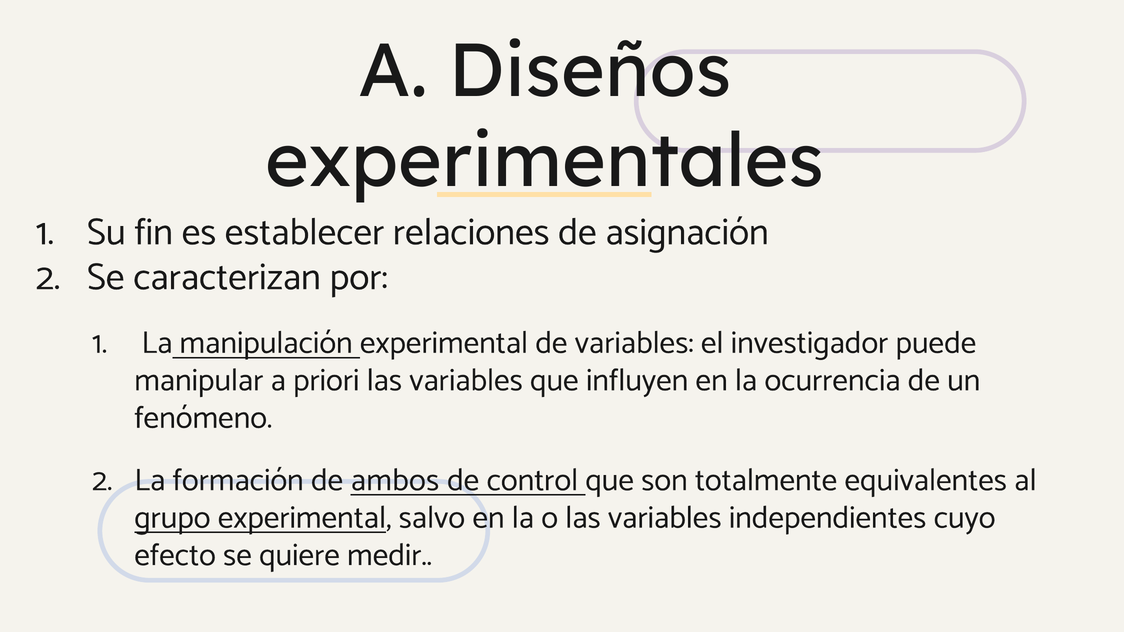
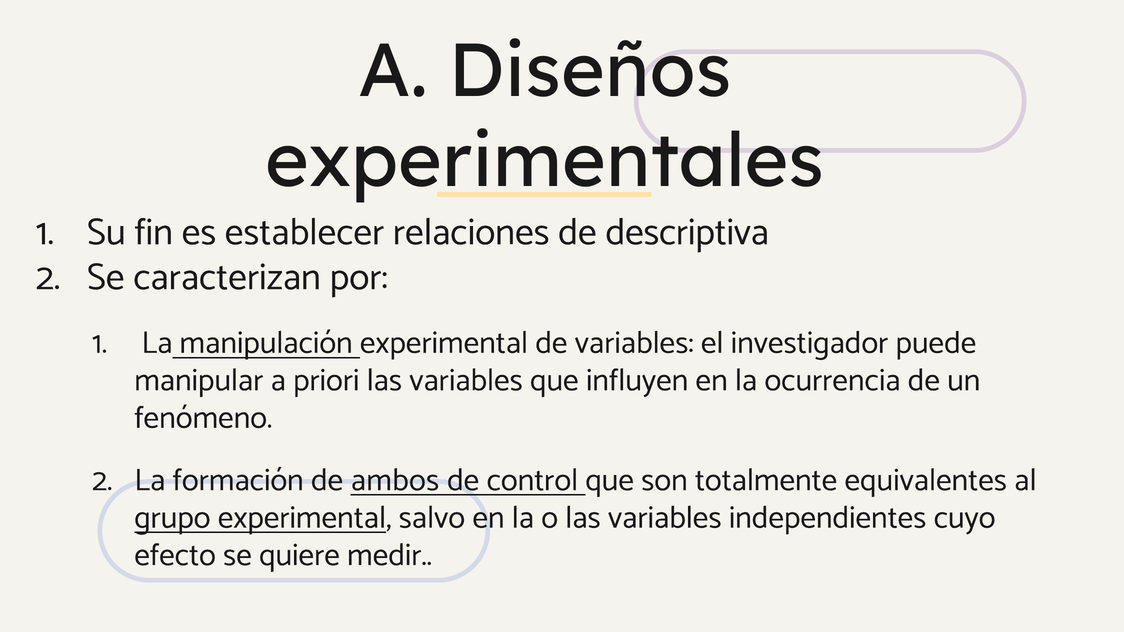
asignación: asignación -> descriptiva
